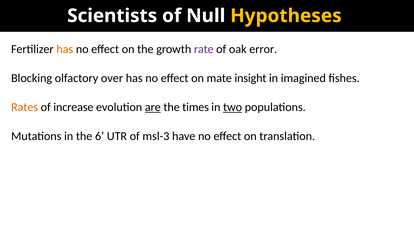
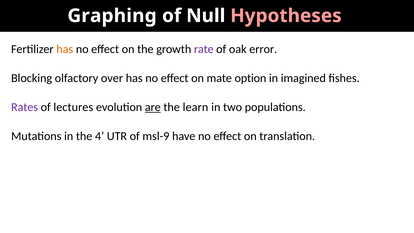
Scientists: Scientists -> Graphing
Hypotheses colour: yellow -> pink
insight: insight -> option
Rates colour: orange -> purple
increase: increase -> lectures
times: times -> learn
two underline: present -> none
6: 6 -> 4
msl-3: msl-3 -> msl-9
